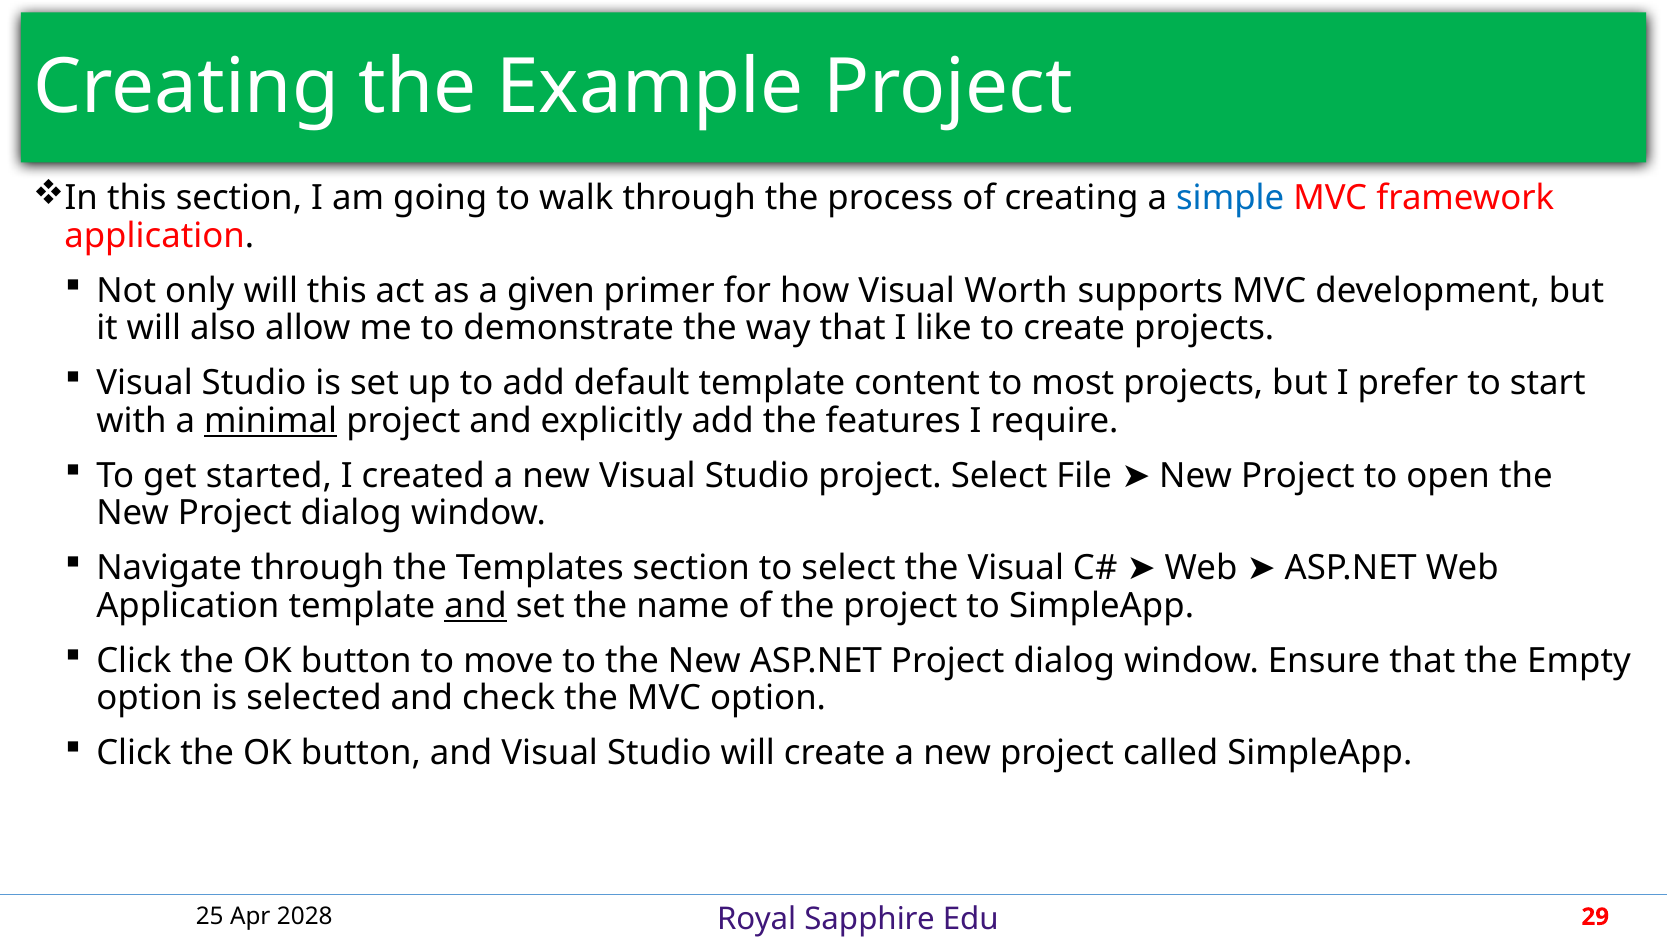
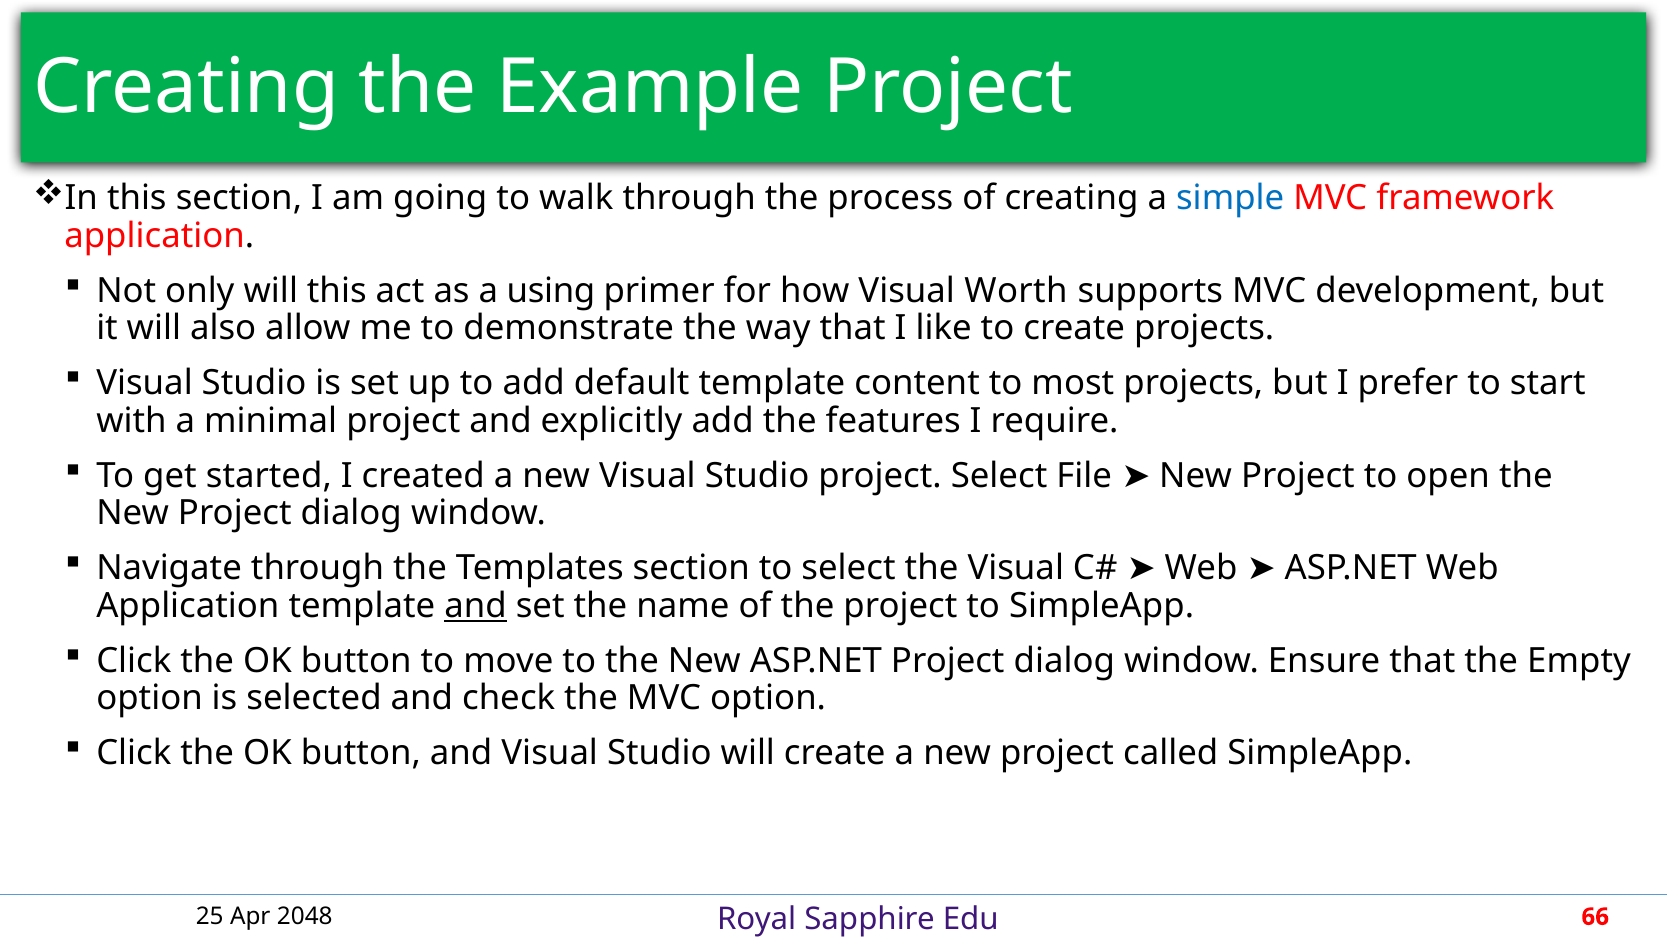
given: given -> using
minimal underline: present -> none
2028: 2028 -> 2048
29: 29 -> 66
